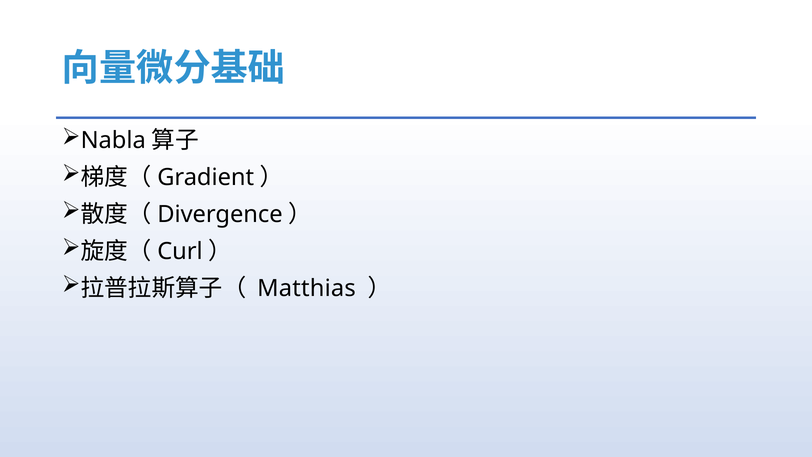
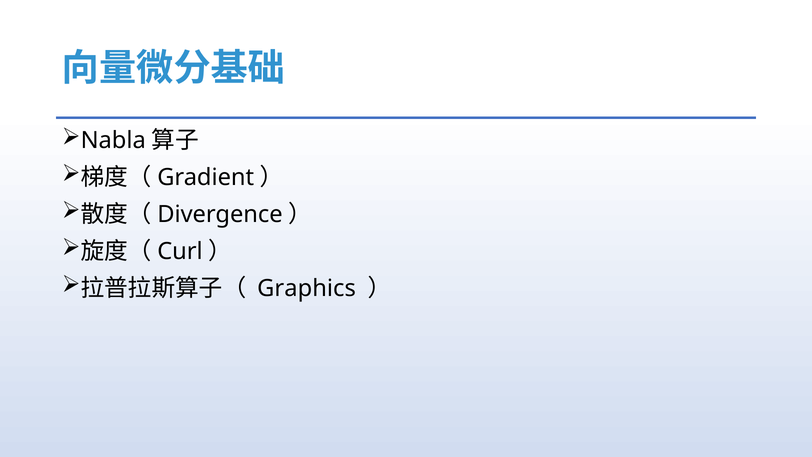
Matthias: Matthias -> Graphics
